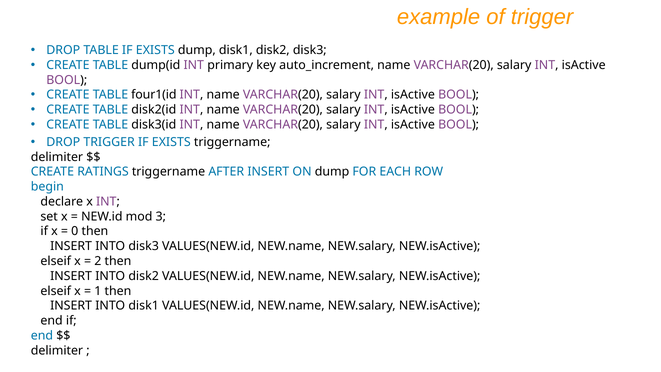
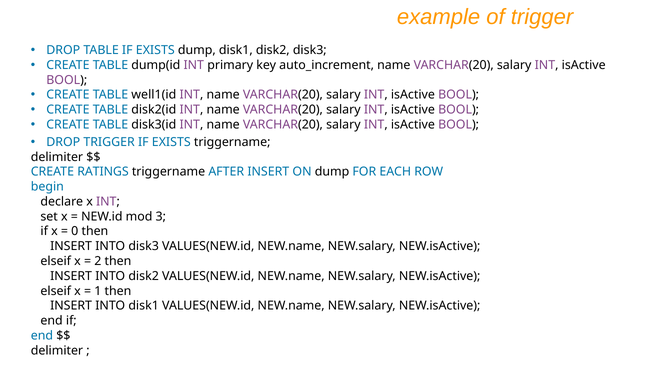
four1(id: four1(id -> well1(id
